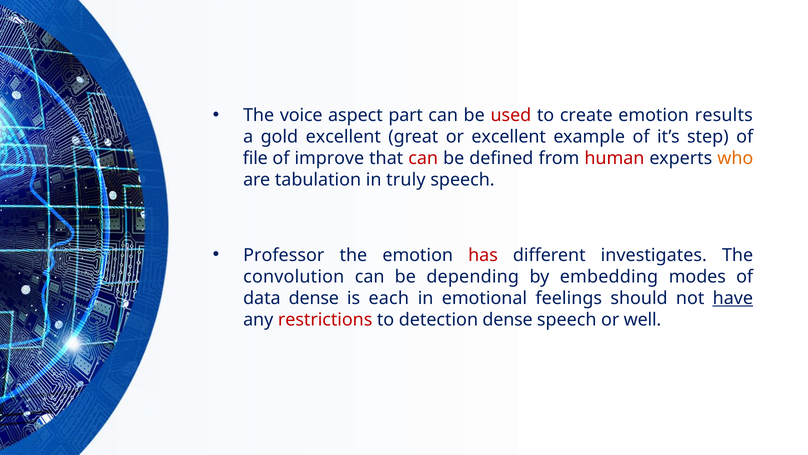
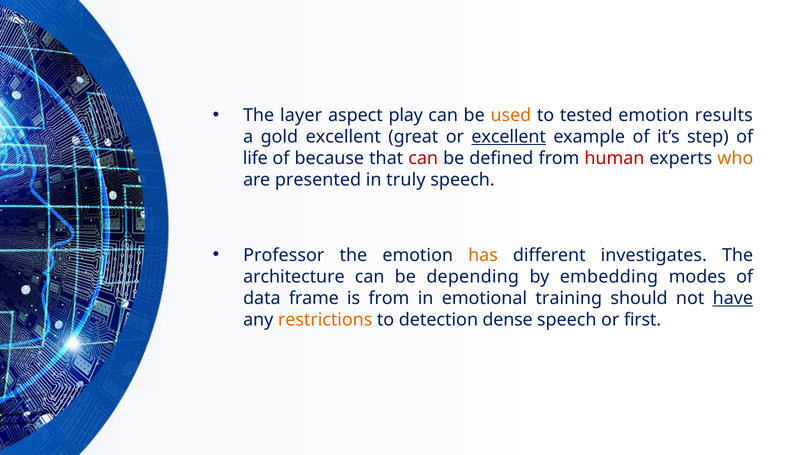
voice: voice -> layer
part: part -> play
used colour: red -> orange
create: create -> tested
excellent at (509, 136) underline: none -> present
file: file -> life
improve: improve -> because
tabulation: tabulation -> presented
has colour: red -> orange
convolution: convolution -> architecture
data dense: dense -> frame
is each: each -> from
feelings: feelings -> training
restrictions colour: red -> orange
well: well -> first
